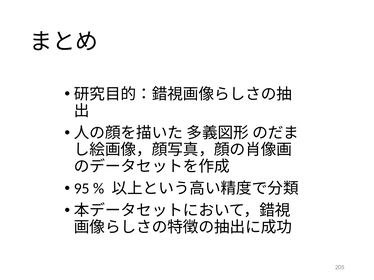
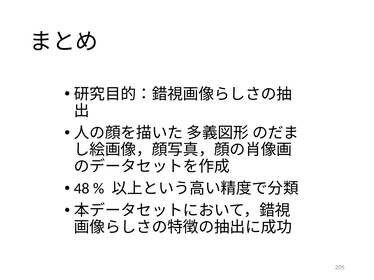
95: 95 -> 48
